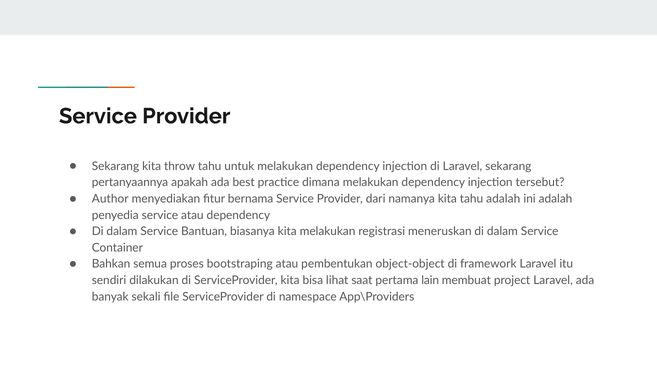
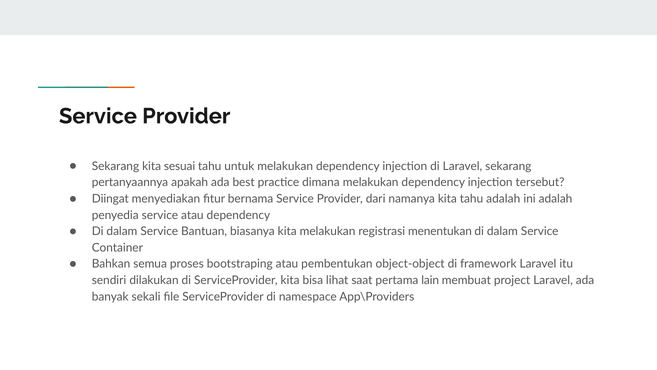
throw: throw -> sesuai
Author: Author -> Diingat
meneruskan: meneruskan -> menentukan
